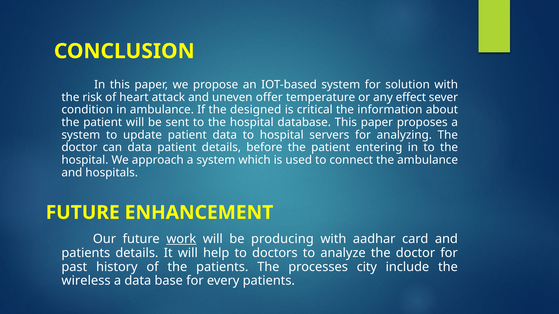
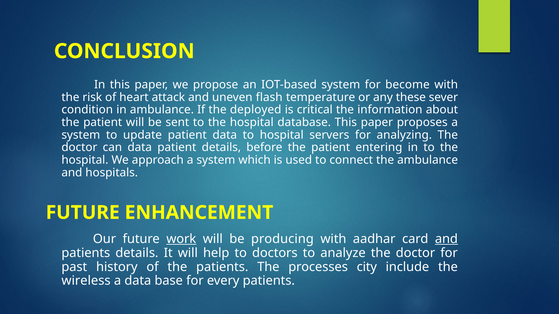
solution: solution -> become
offer: offer -> flash
effect: effect -> these
designed: designed -> deployed
and at (446, 239) underline: none -> present
